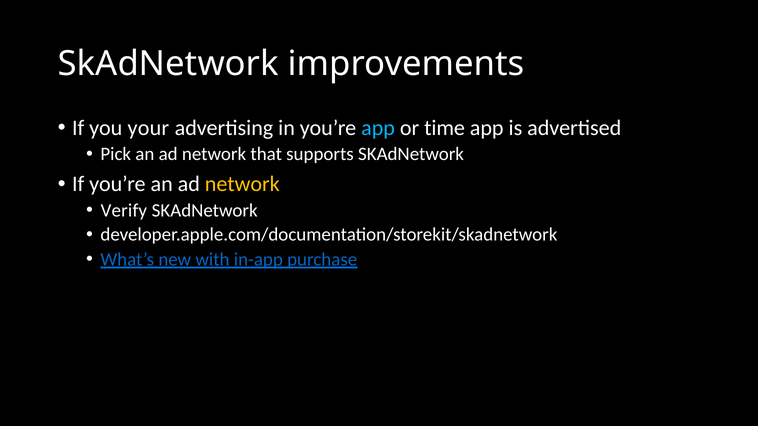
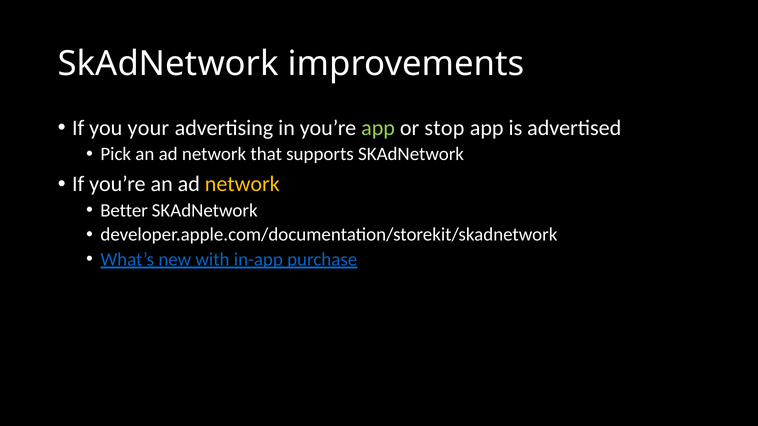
app at (378, 128) colour: light blue -> light green
time: time -> stop
Verify: Verify -> Better
